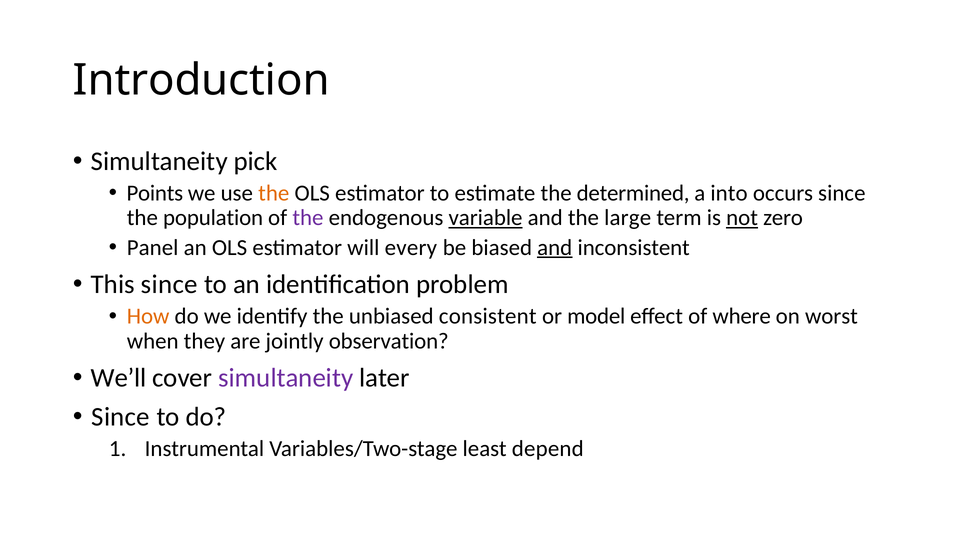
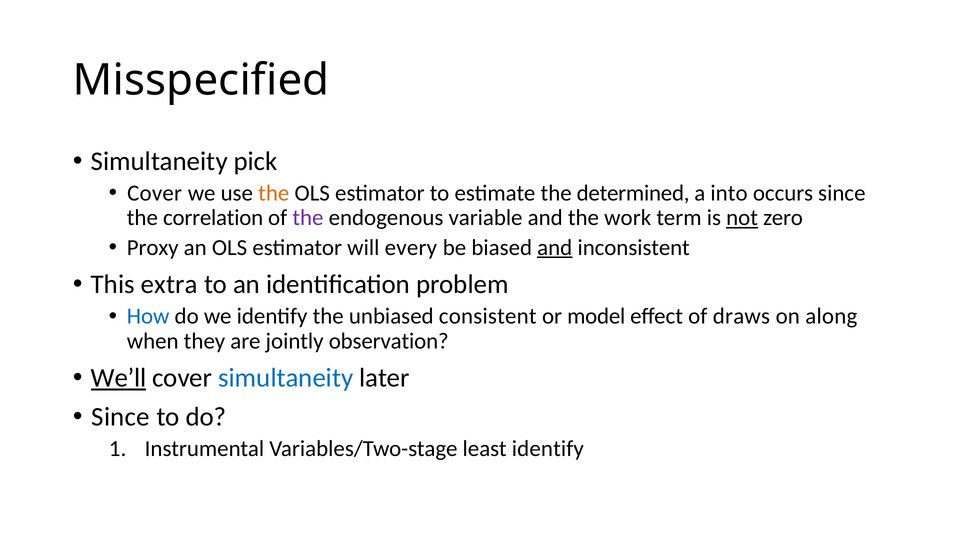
Introduction: Introduction -> Misspecified
Points at (155, 193): Points -> Cover
population: population -> correlation
variable underline: present -> none
large: large -> work
Panel: Panel -> Proxy
This since: since -> extra
How colour: orange -> blue
where: where -> draws
worst: worst -> along
We’ll underline: none -> present
simultaneity at (286, 378) colour: purple -> blue
least depend: depend -> identify
